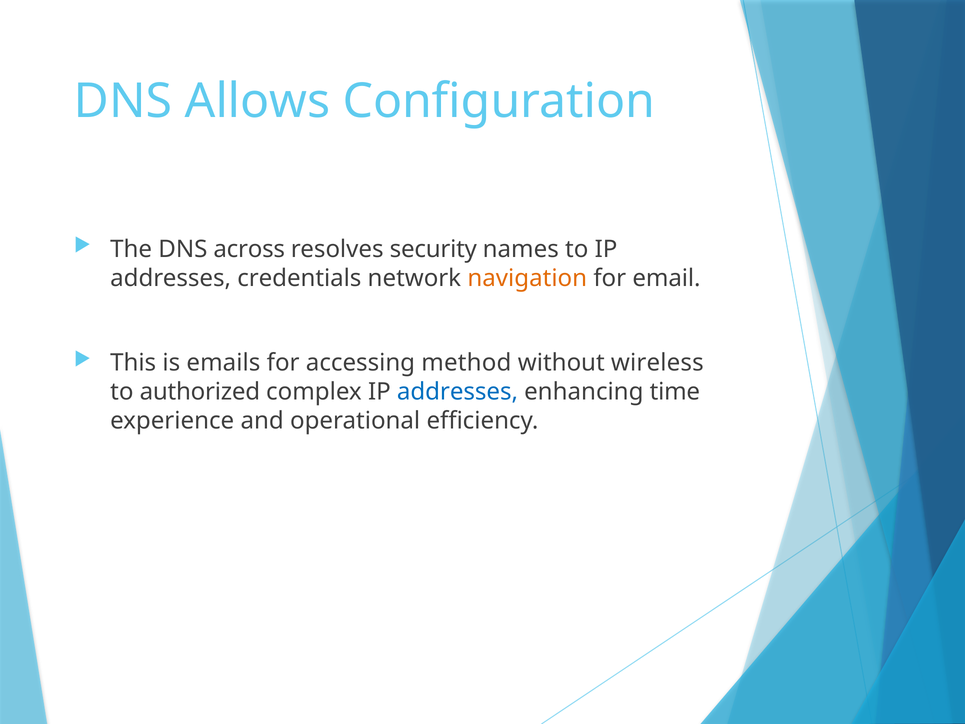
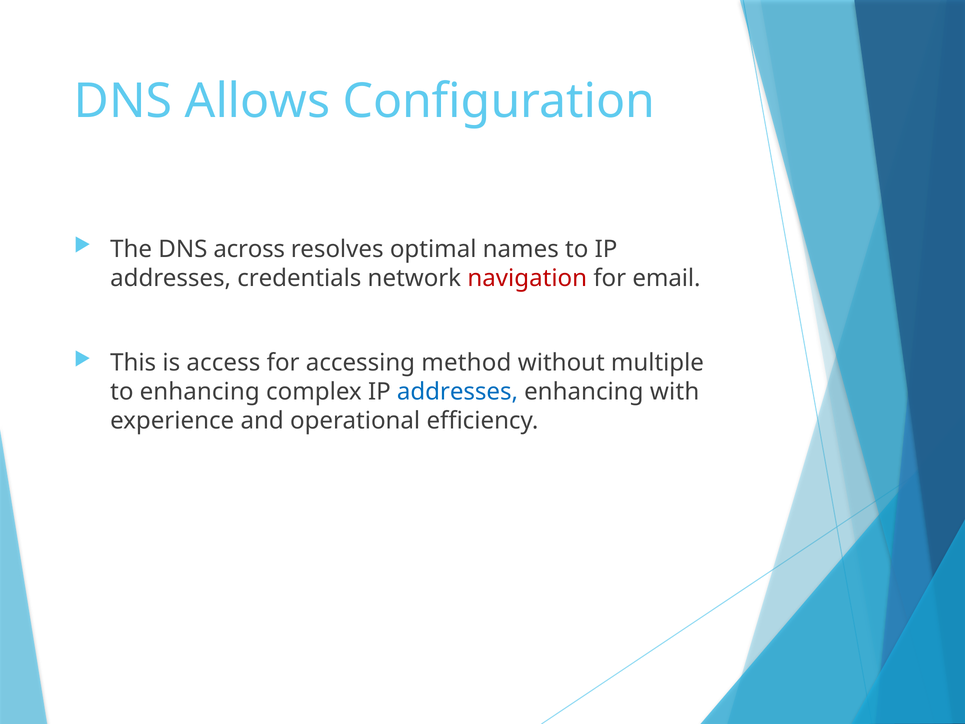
security: security -> optimal
navigation colour: orange -> red
emails: emails -> access
wireless: wireless -> multiple
to authorized: authorized -> enhancing
time: time -> with
